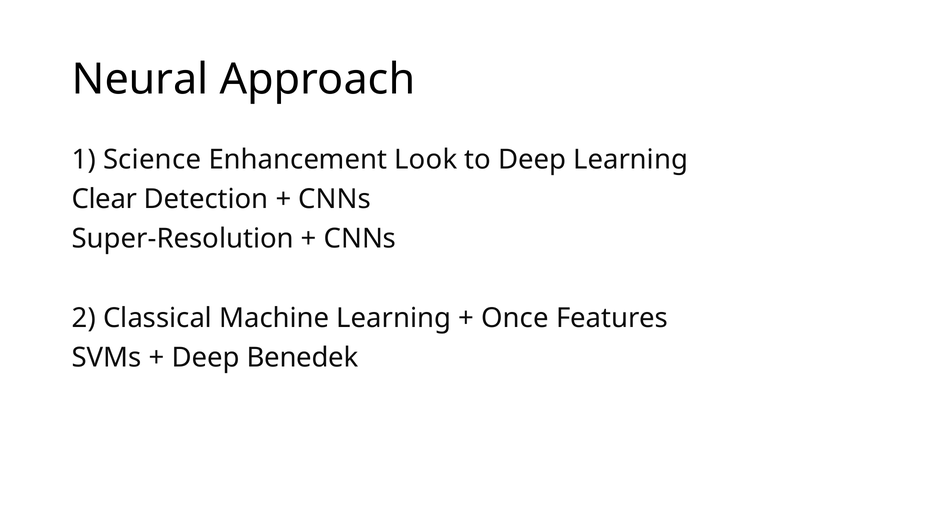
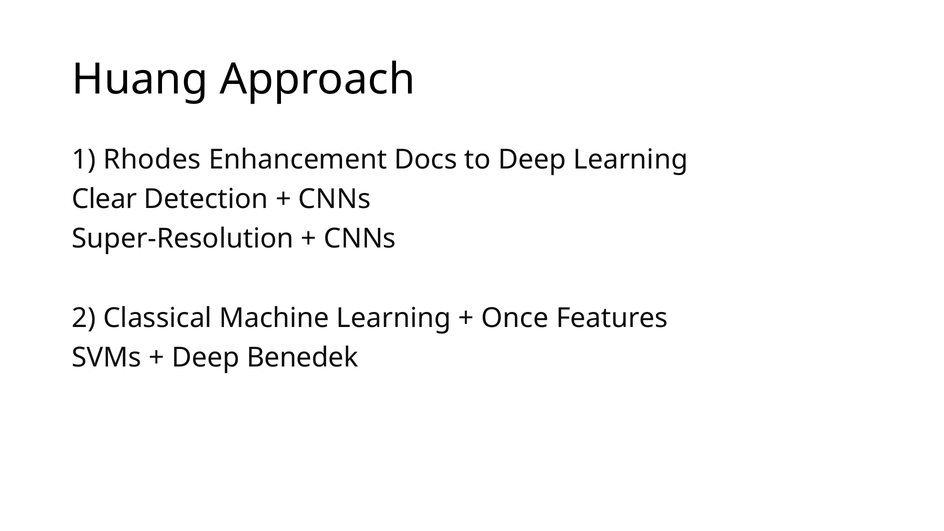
Neural: Neural -> Huang
Science: Science -> Rhodes
Look: Look -> Docs
